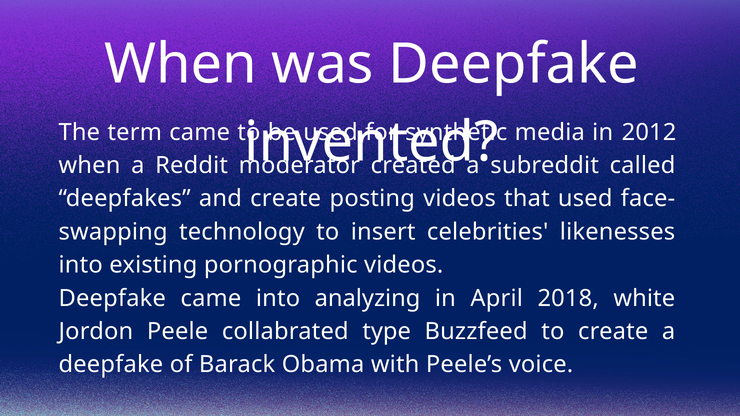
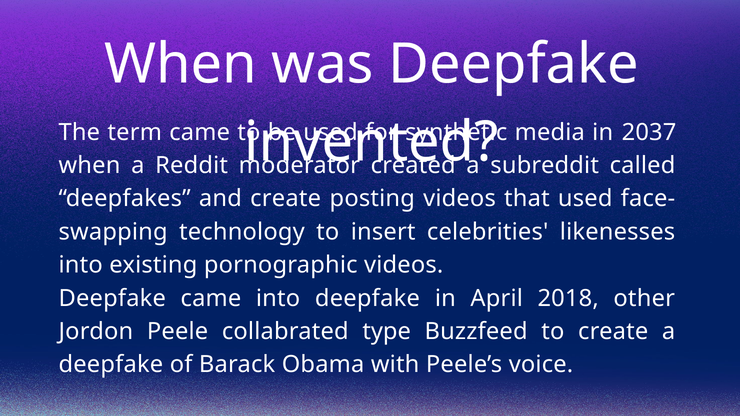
2012: 2012 -> 2037
into analyzing: analyzing -> deepfake
white: white -> other
